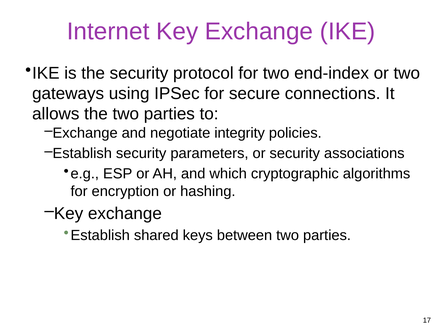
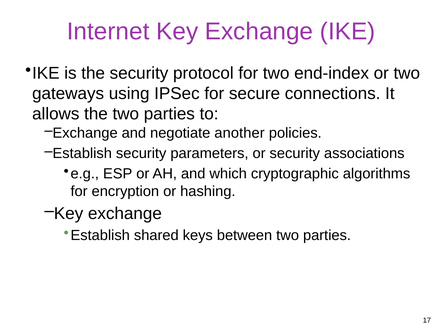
integrity: integrity -> another
